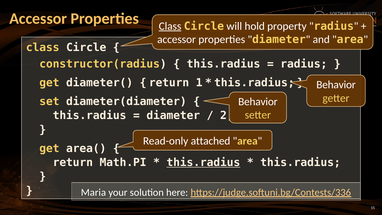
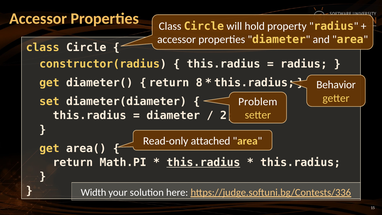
Class at (170, 26) underline: present -> none
1: 1 -> 8
Behavior at (258, 102): Behavior -> Problem
Maria: Maria -> Width
